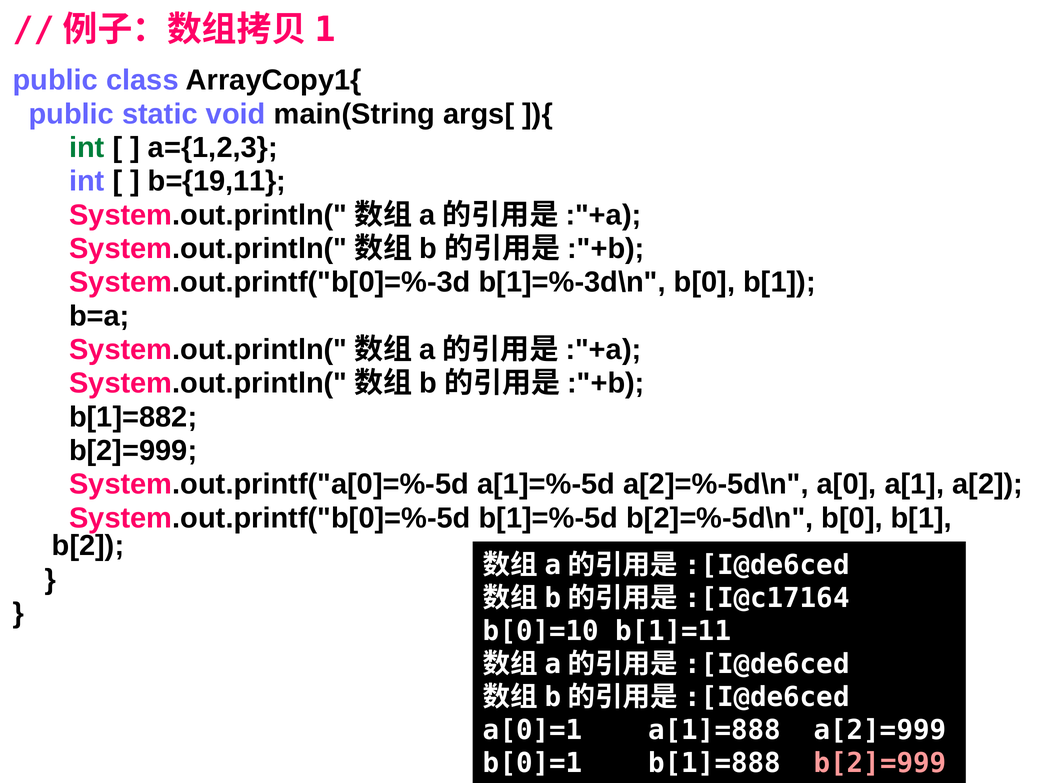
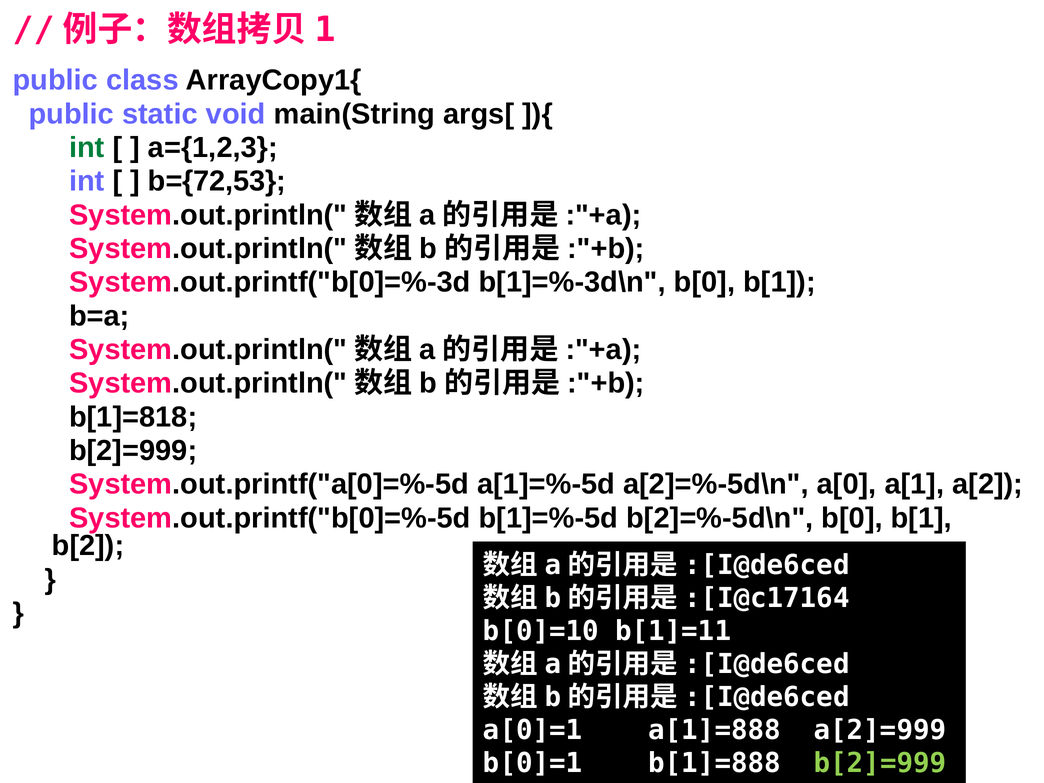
b={19,11: b={19,11 -> b={72,53
b[1]=882: b[1]=882 -> b[1]=818
b[2]=999 at (880, 763) colour: pink -> light green
